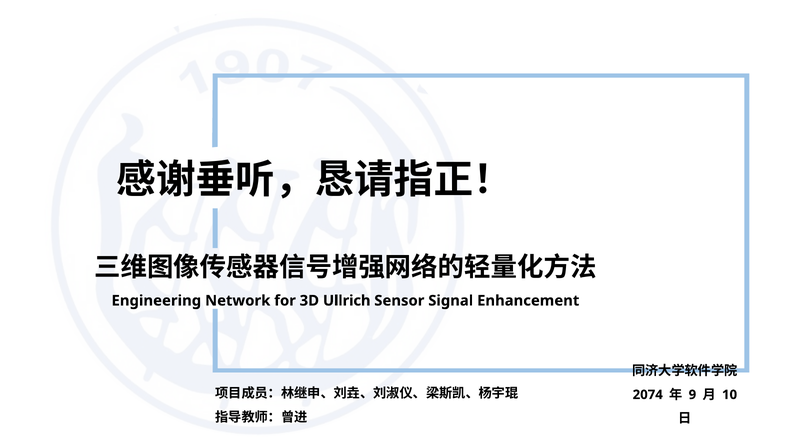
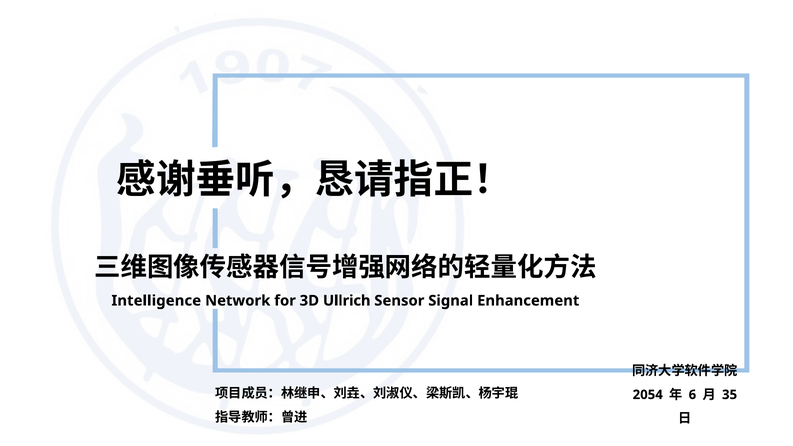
Engineering: Engineering -> Intelligence
2074: 2074 -> 2054
9: 9 -> 6
10: 10 -> 35
